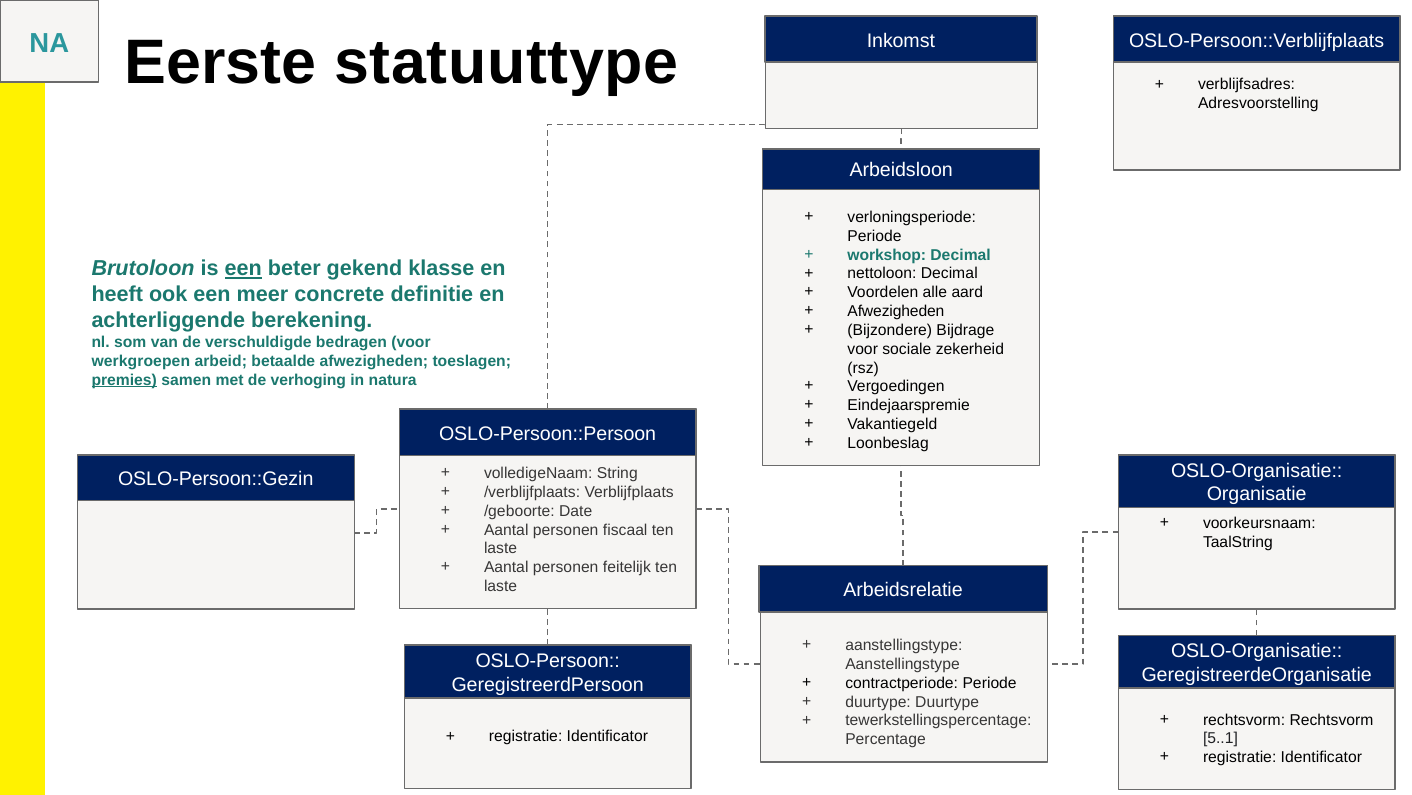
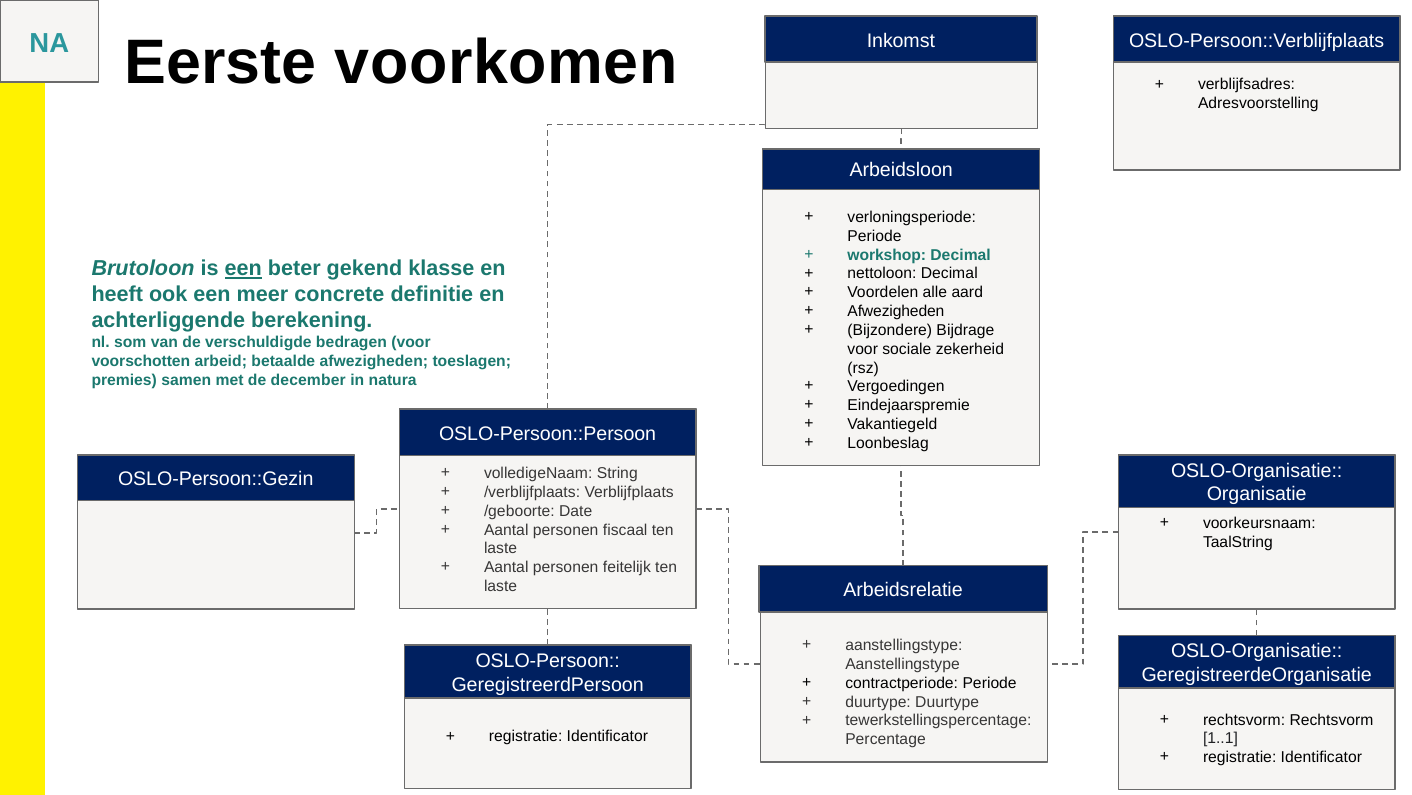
statuuttype: statuuttype -> voorkomen
werkgroepen: werkgroepen -> voorschotten
premies underline: present -> none
verhoging: verhoging -> december
5..1: 5..1 -> 1..1
